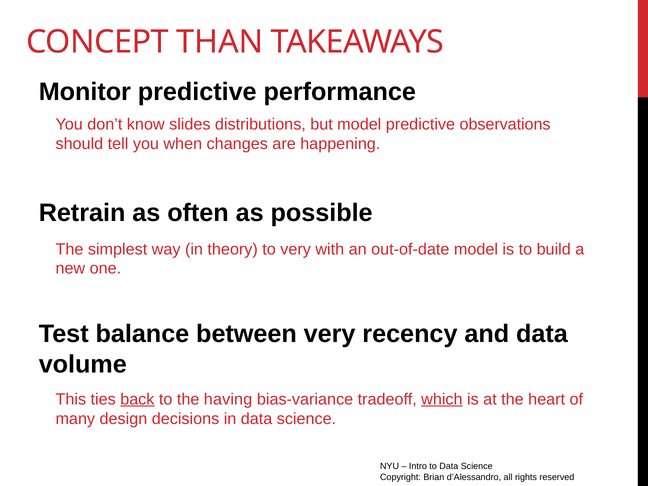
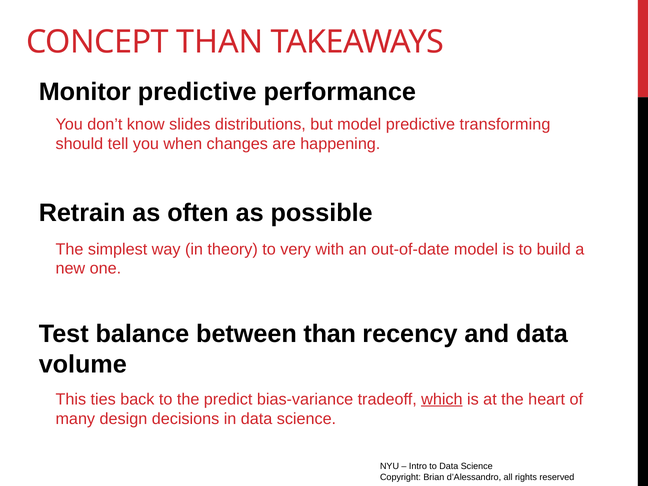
observations: observations -> transforming
between very: very -> than
back underline: present -> none
having: having -> predict
